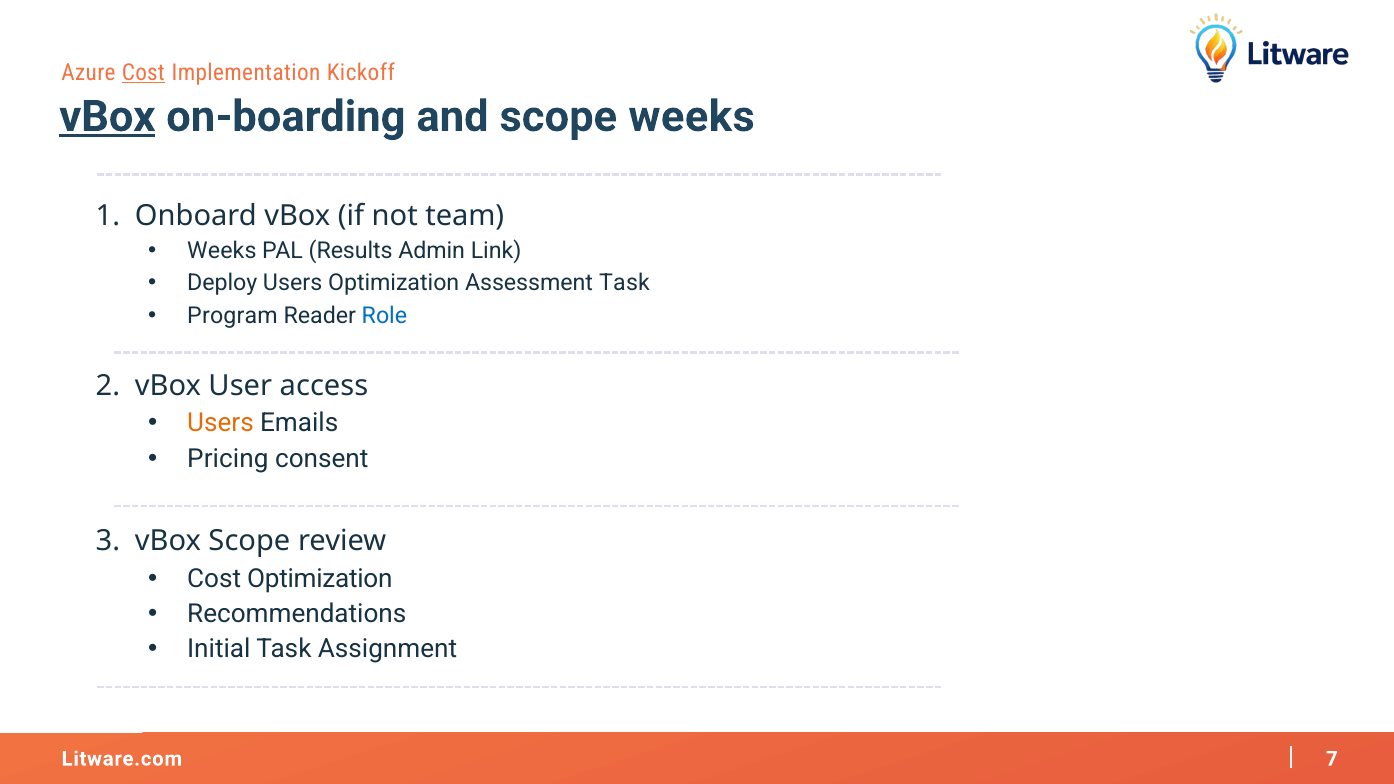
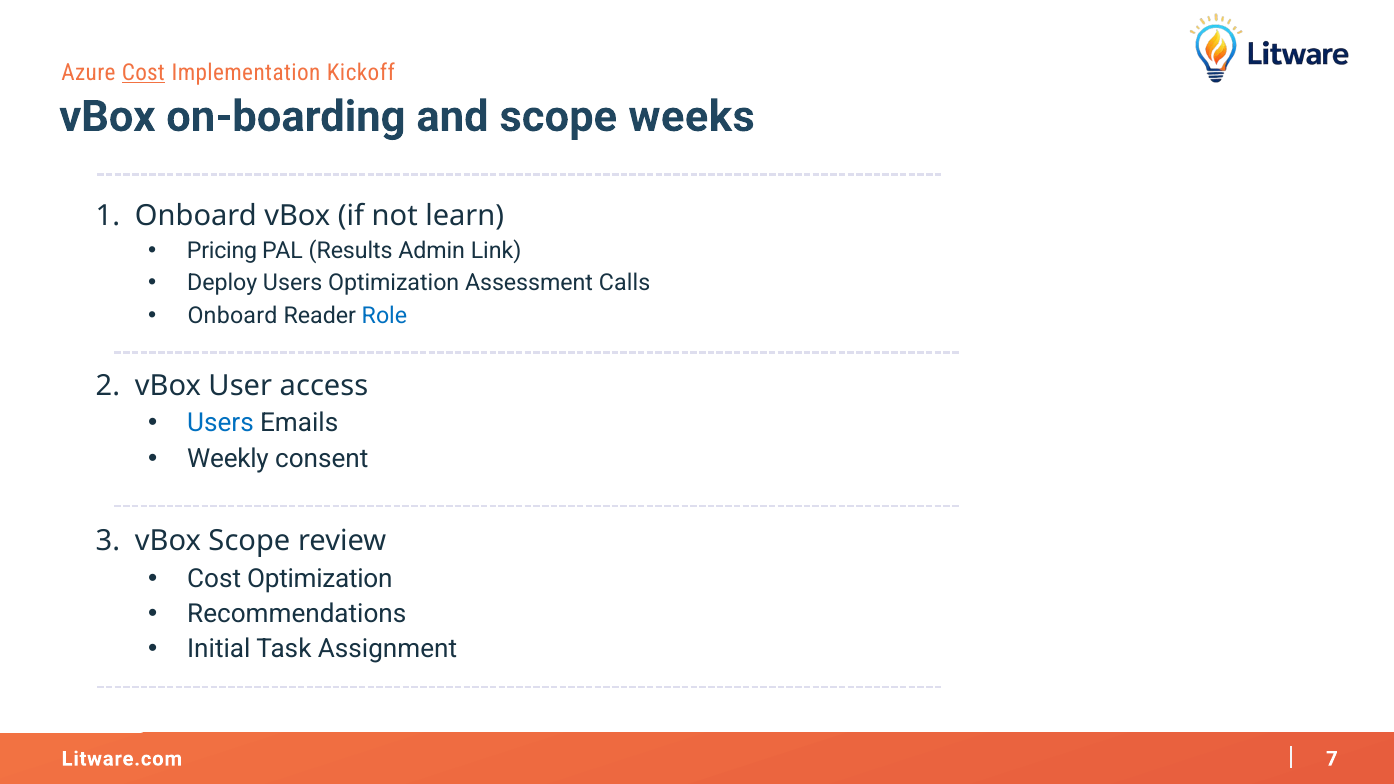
vBox at (107, 117) underline: present -> none
team: team -> learn
Weeks at (222, 251): Weeks -> Pricing
Assessment Task: Task -> Calls
Program at (233, 316): Program -> Onboard
Users at (221, 423) colour: orange -> blue
Pricing: Pricing -> Weekly
